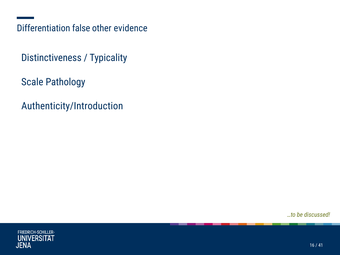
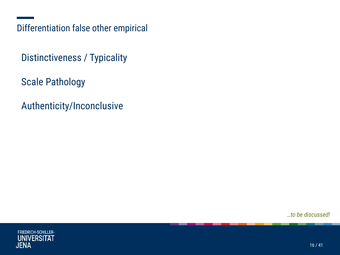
evidence: evidence -> empirical
Authenticity/Introduction: Authenticity/Introduction -> Authenticity/Inconclusive
